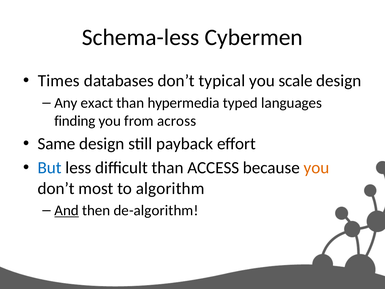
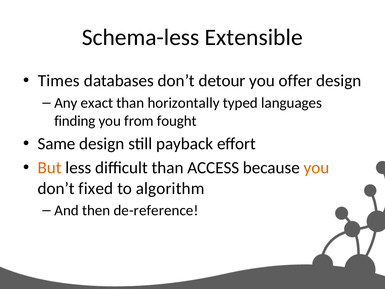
Cybermen: Cybermen -> Extensible
typical: typical -> detour
scale: scale -> offer
hypermedia: hypermedia -> horizontally
across: across -> fought
But colour: blue -> orange
most: most -> fixed
And underline: present -> none
de-algorithm: de-algorithm -> de-reference
